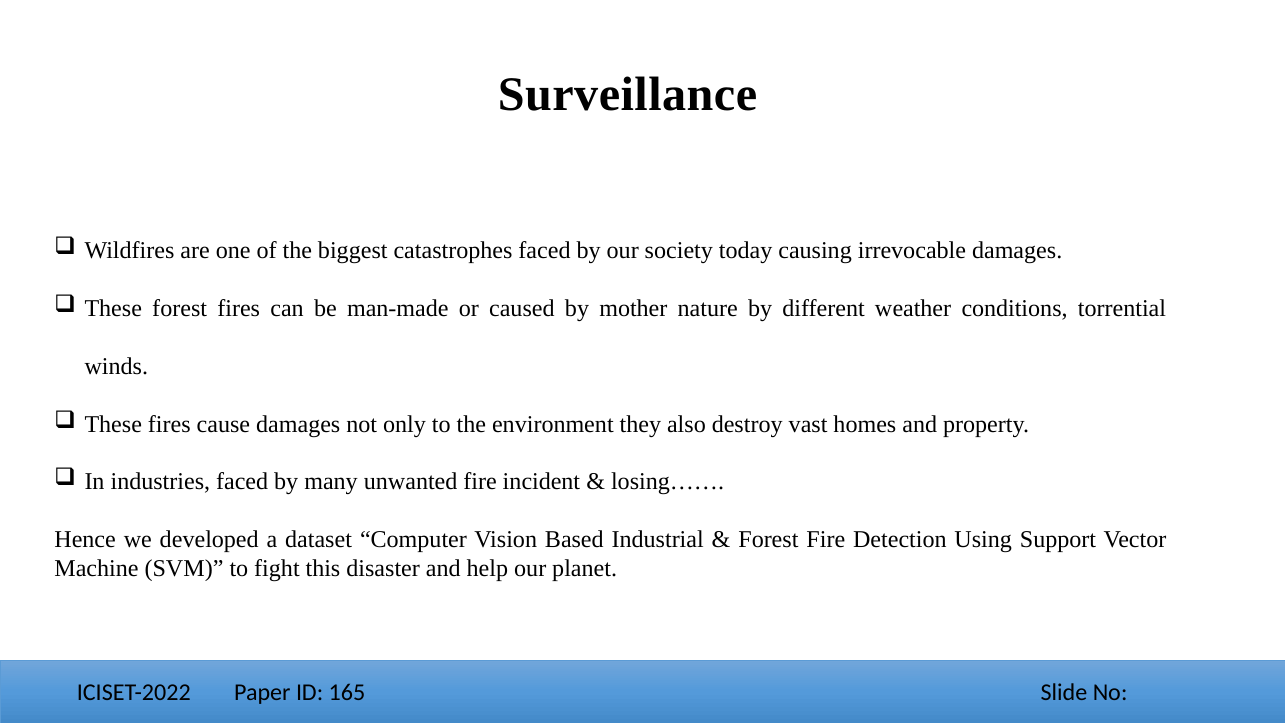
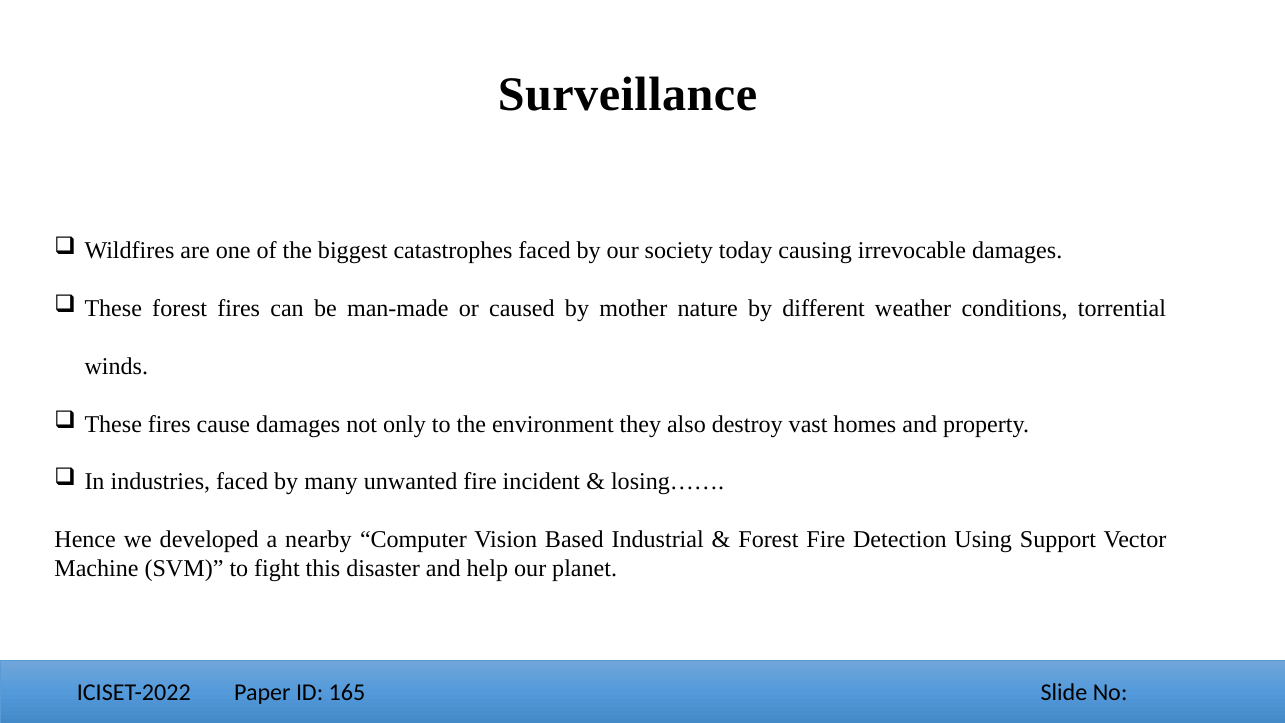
dataset: dataset -> nearby
